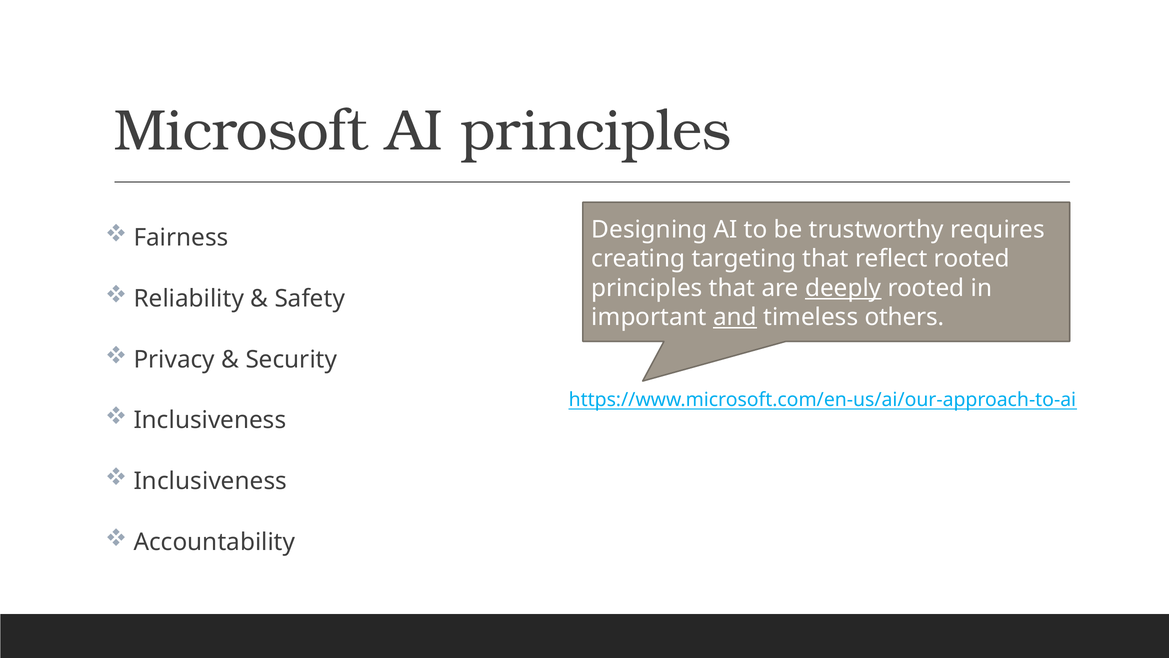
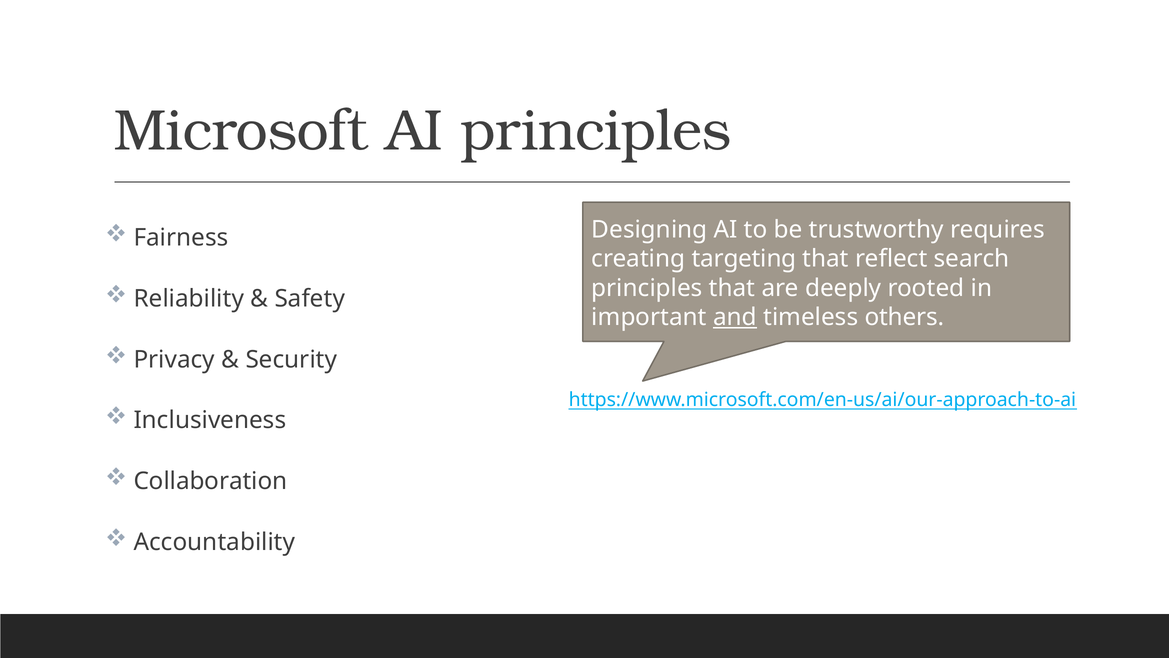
reflect rooted: rooted -> search
deeply underline: present -> none
Inclusiveness at (210, 481): Inclusiveness -> Collaboration
